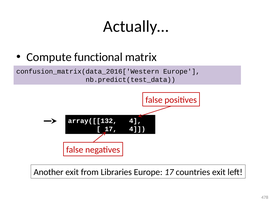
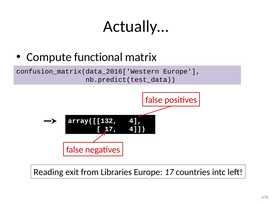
Another: Another -> Reading
countries exit: exit -> intc
